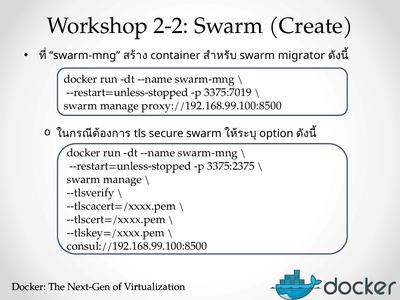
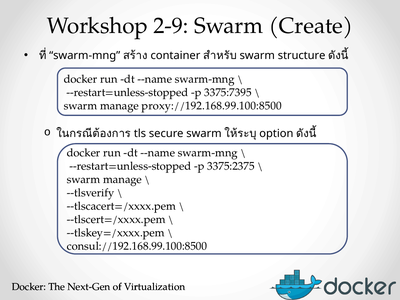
2-2: 2-2 -> 2-9
migrator: migrator -> structure
3375:7019: 3375:7019 -> 3375:7395
